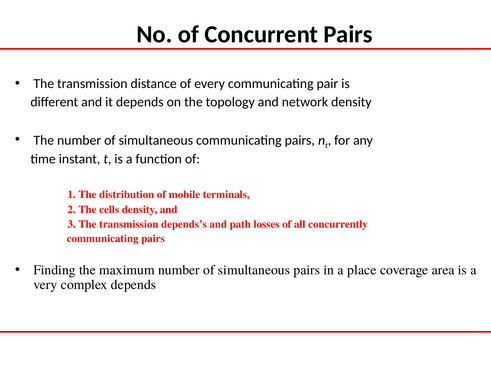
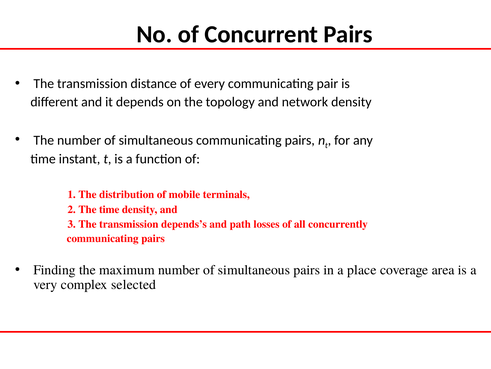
The cells: cells -> time
complex depends: depends -> selected
